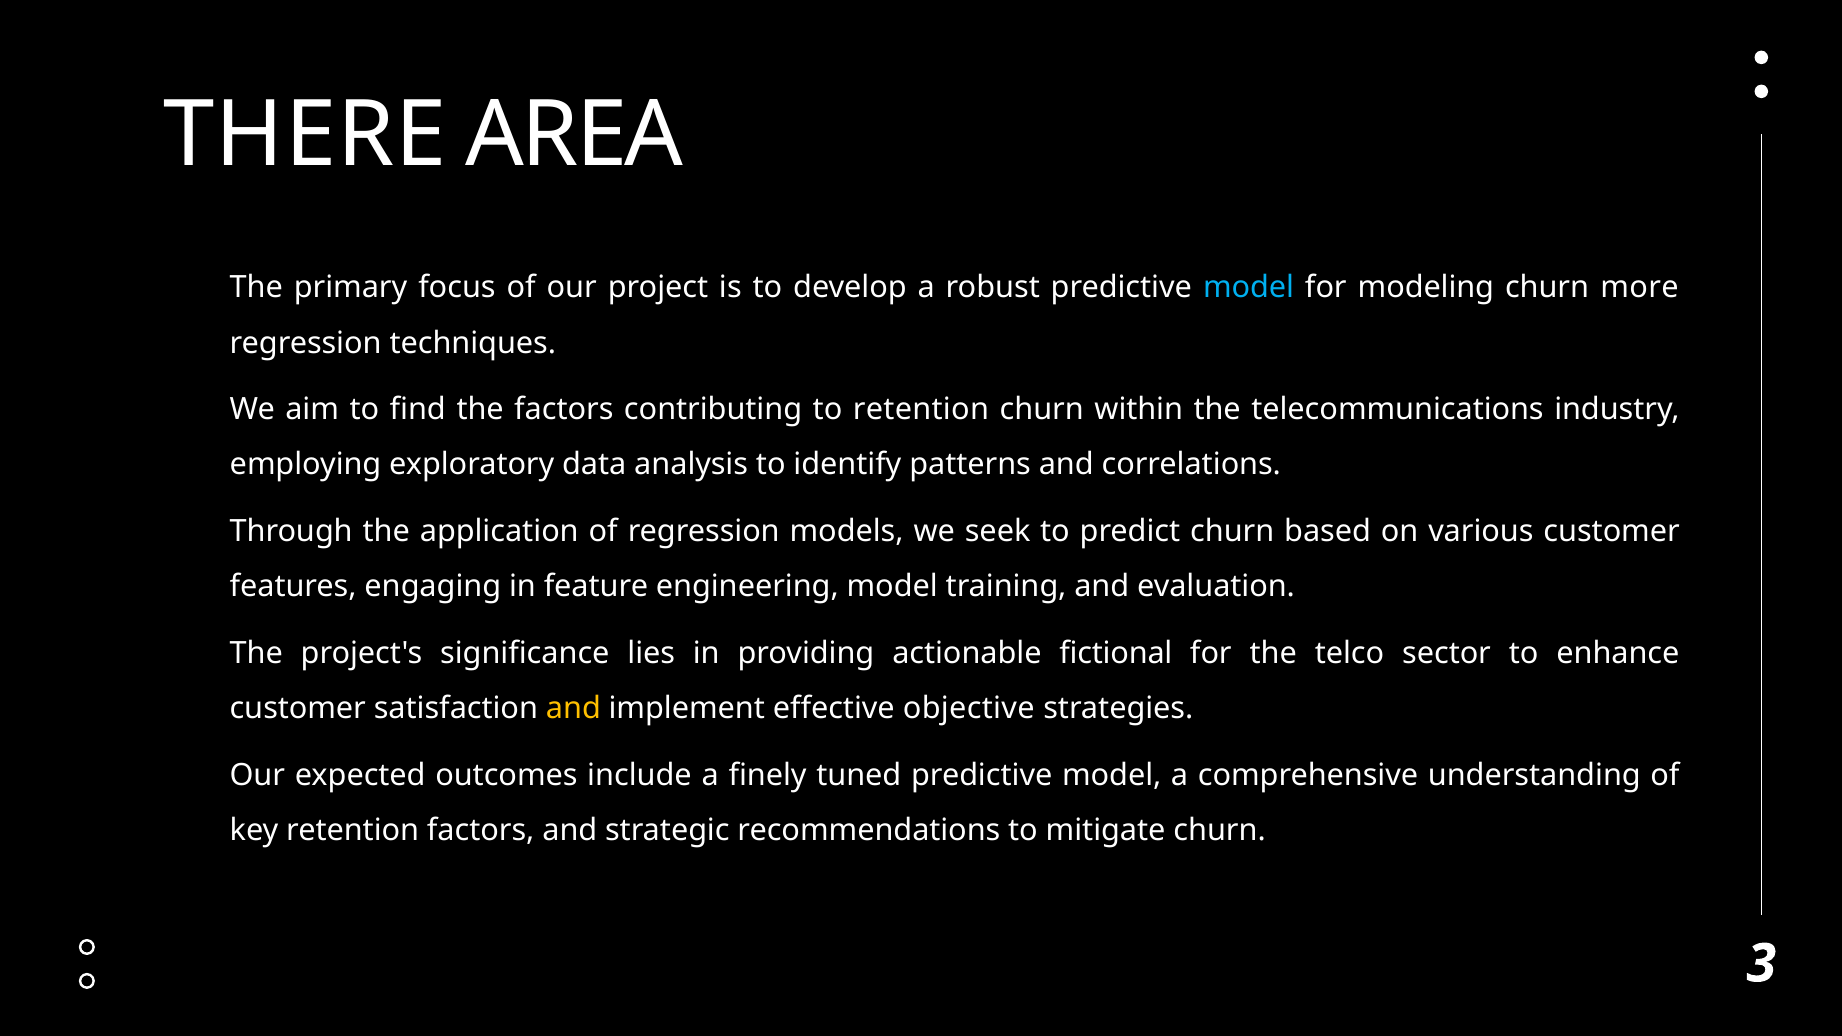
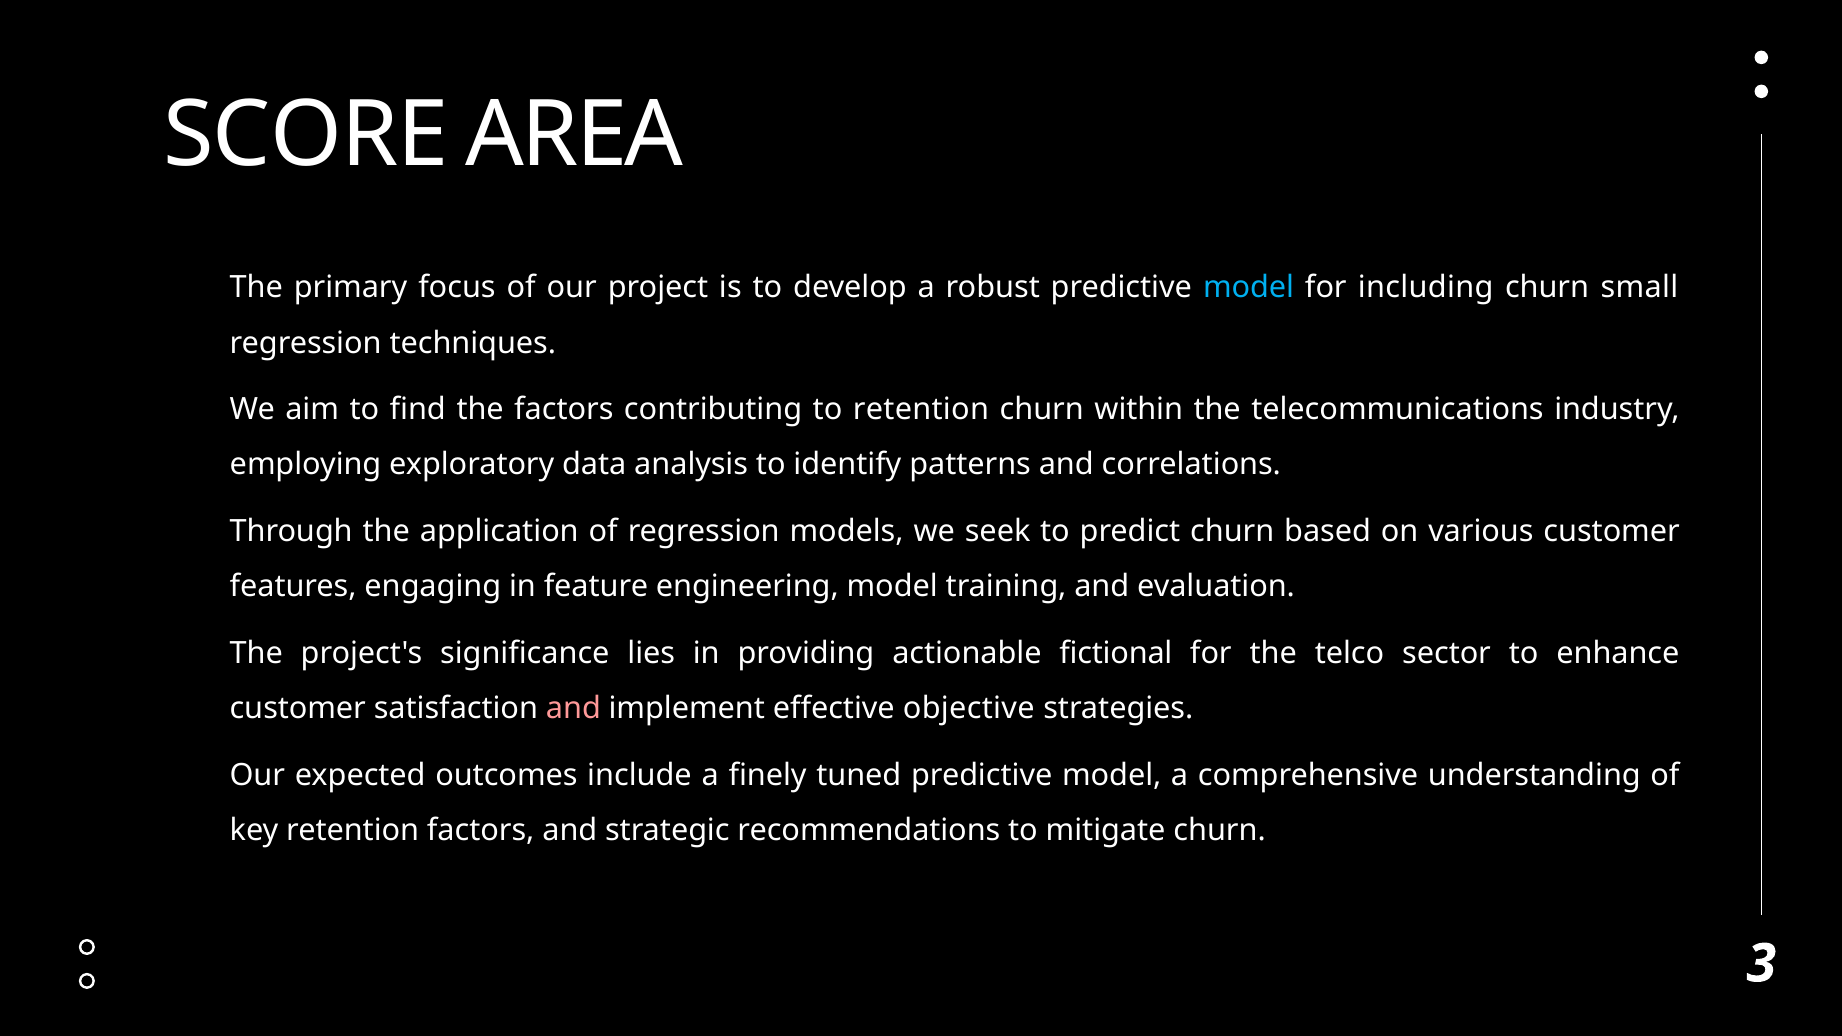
THERE: THERE -> SCORE
modeling: modeling -> including
more: more -> small
and at (573, 708) colour: yellow -> pink
